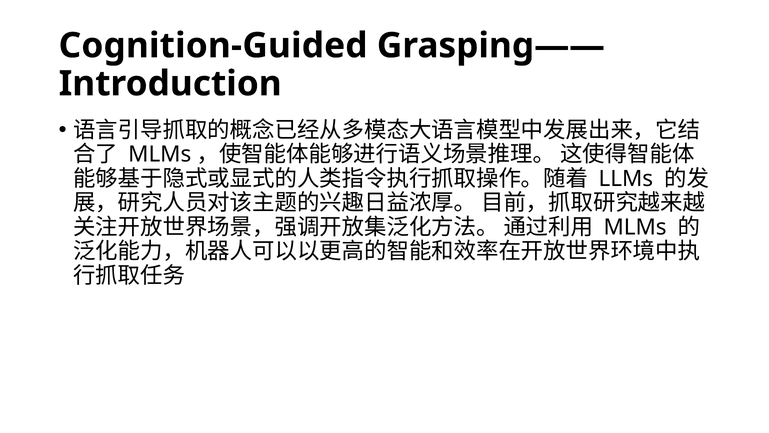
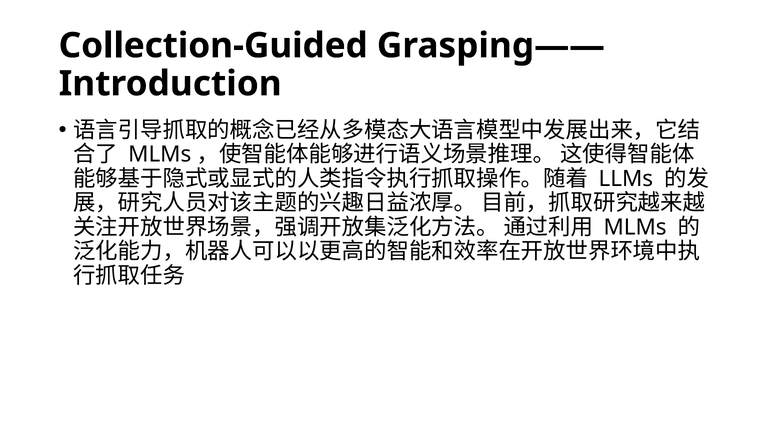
Cognition-Guided: Cognition-Guided -> Collection-Guided
